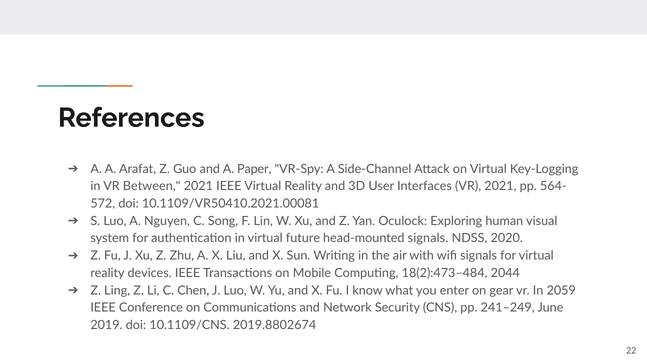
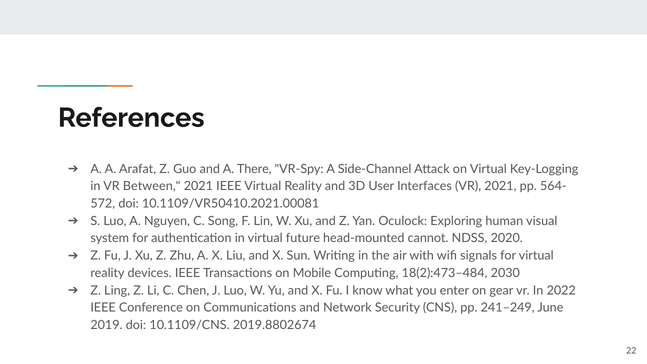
Paper: Paper -> There
head-mounted signals: signals -> cannot
2044: 2044 -> 2030
2059: 2059 -> 2022
